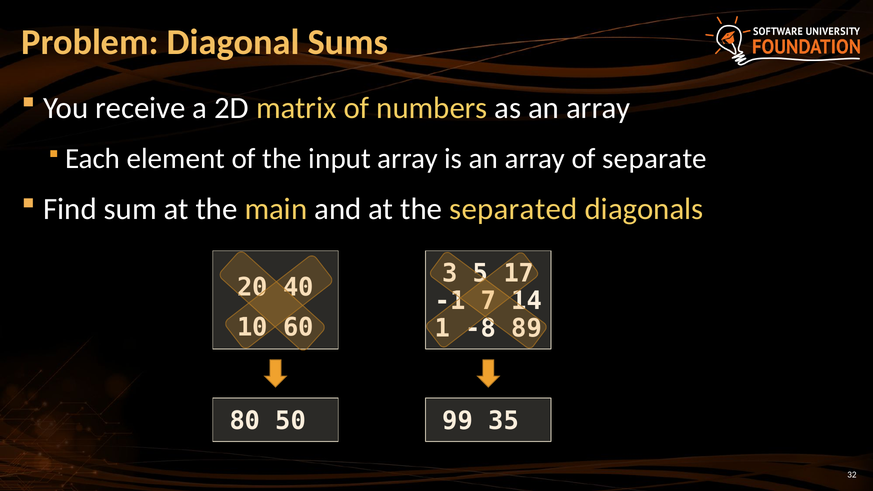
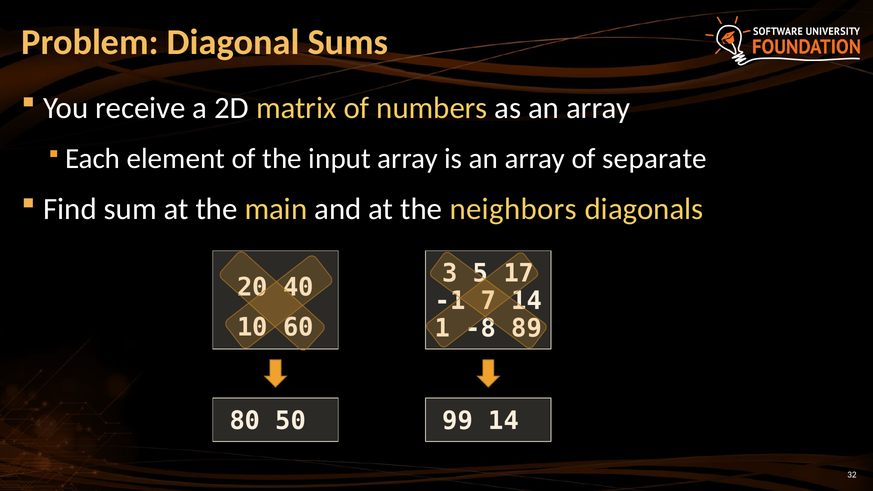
separated: separated -> neighbors
99 35: 35 -> 14
